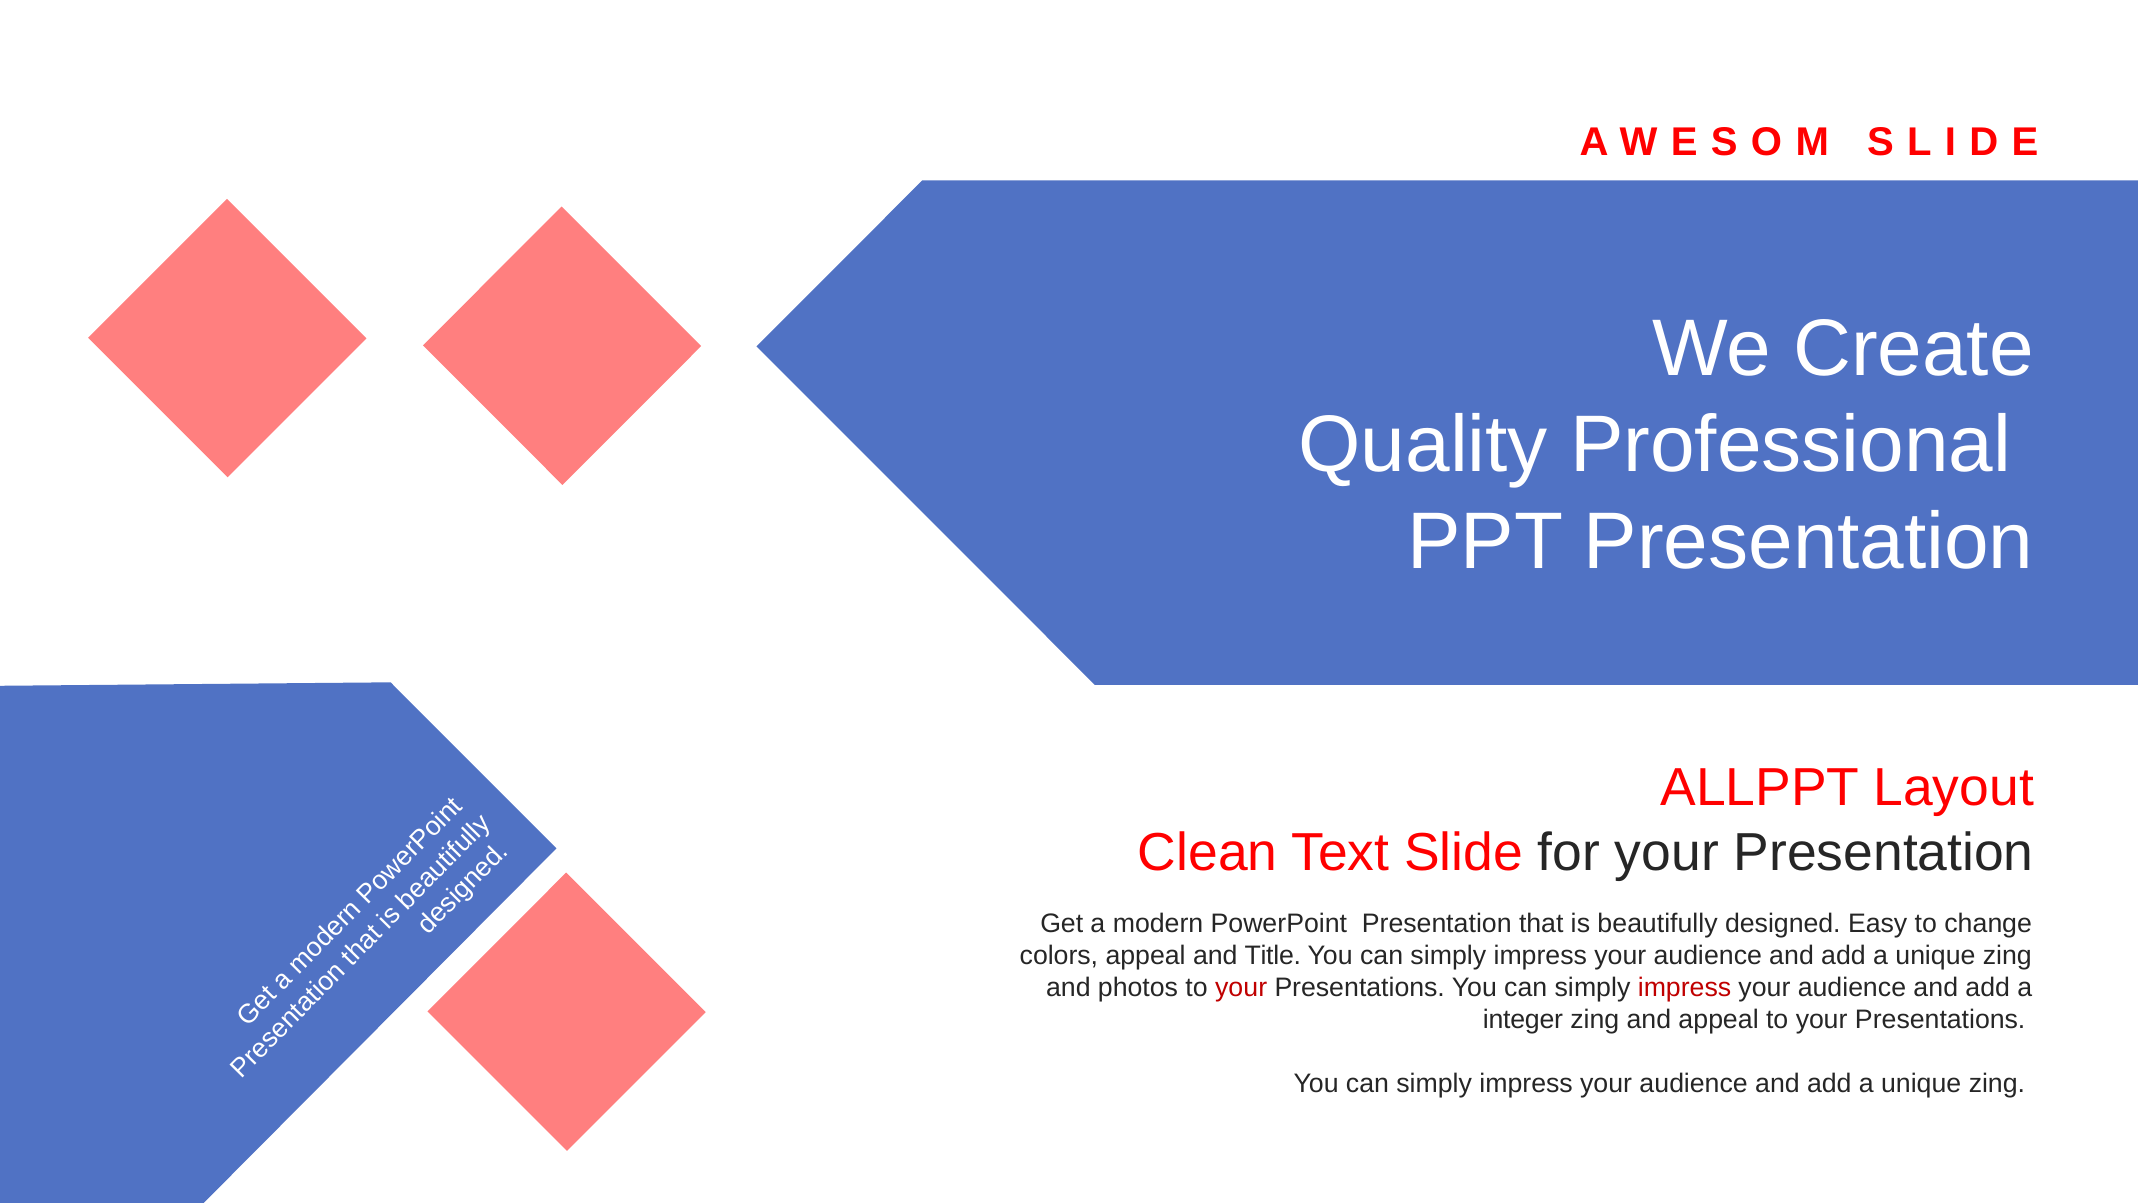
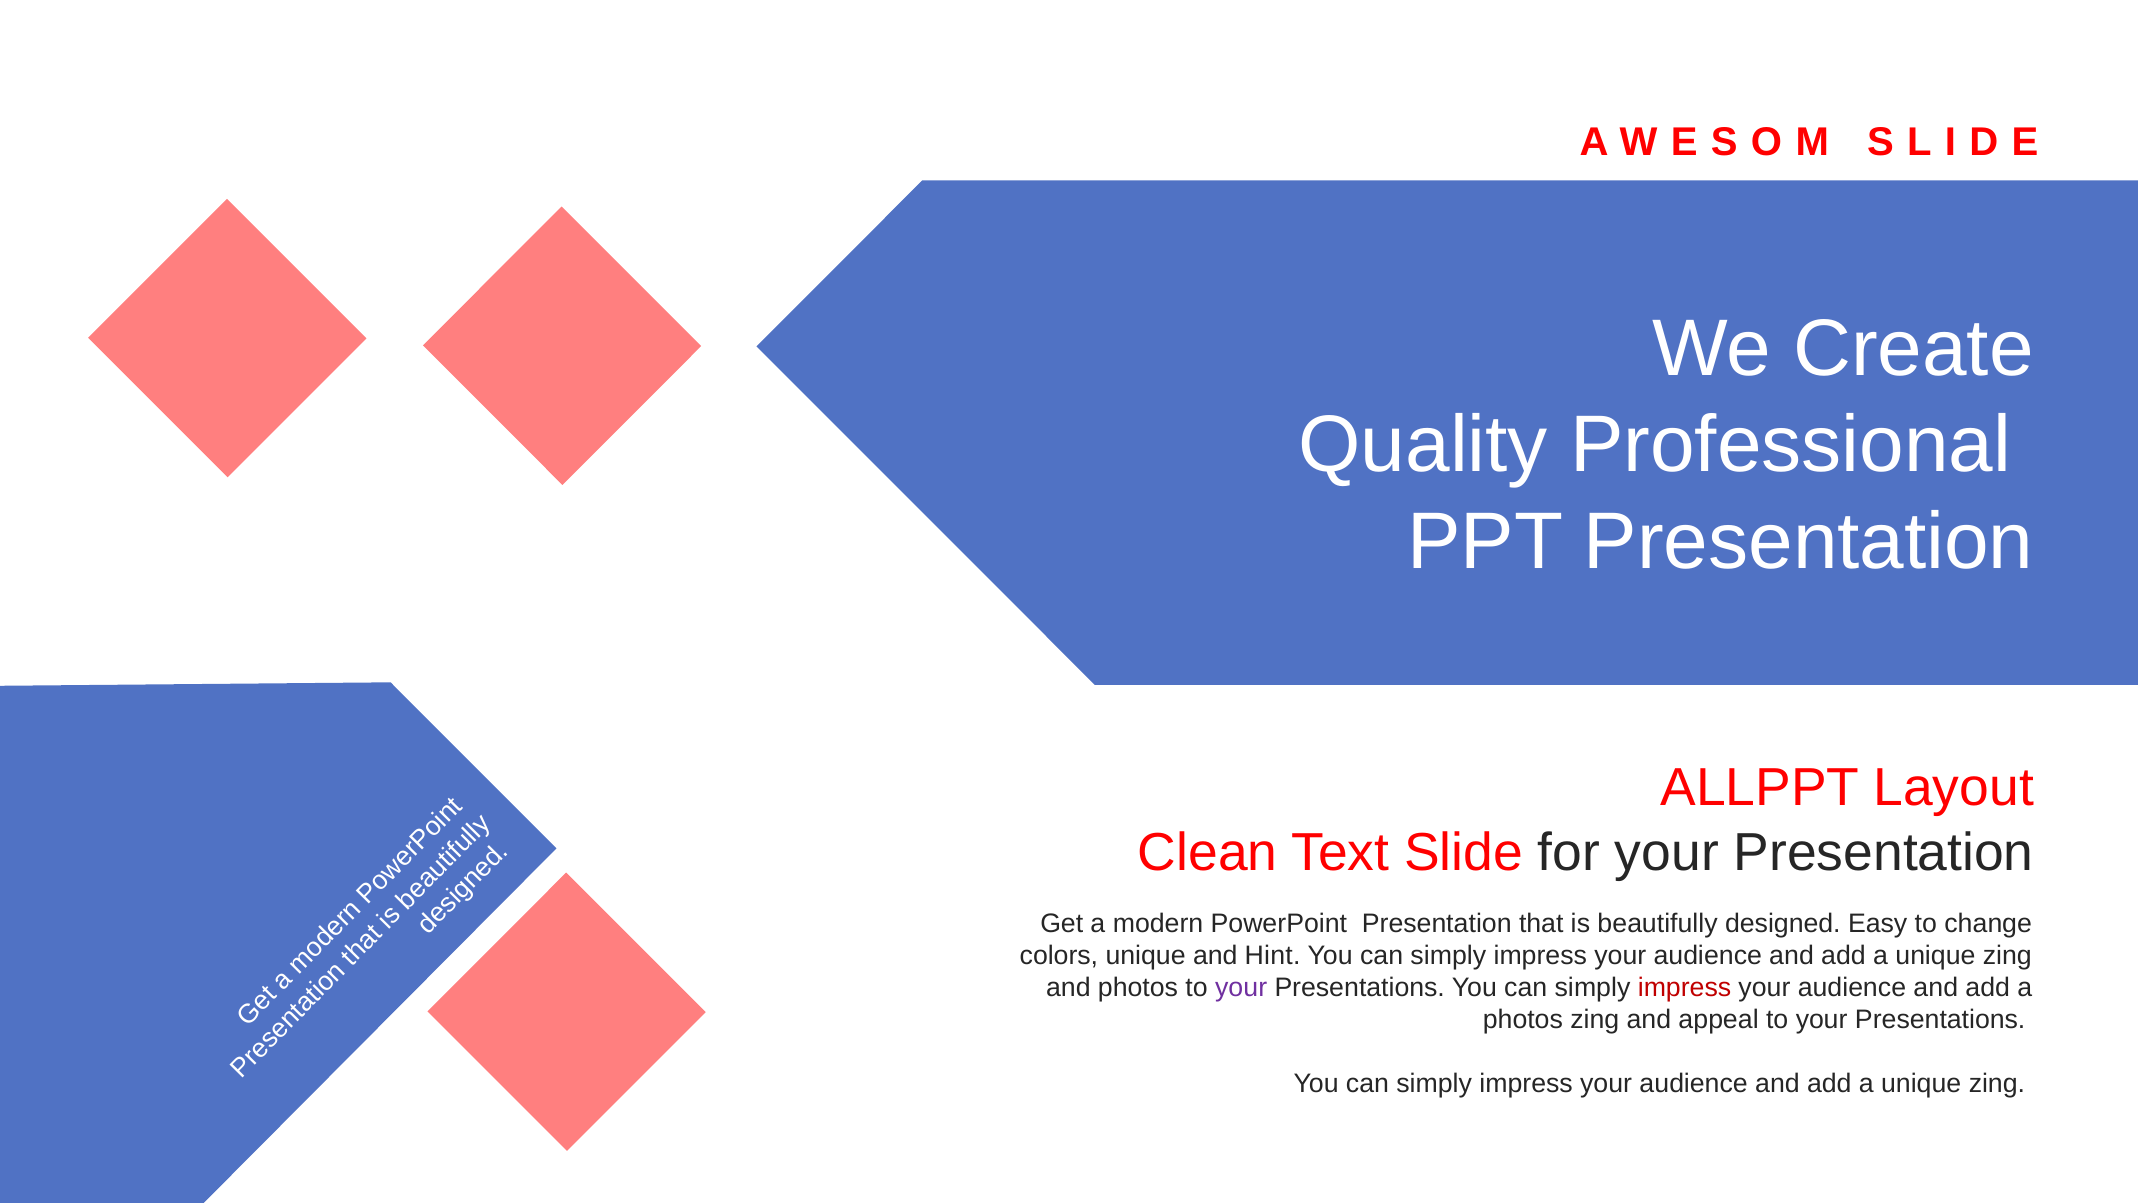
colors appeal: appeal -> unique
Title: Title -> Hint
your at (1241, 988) colour: red -> purple
integer at (1523, 1020): integer -> photos
